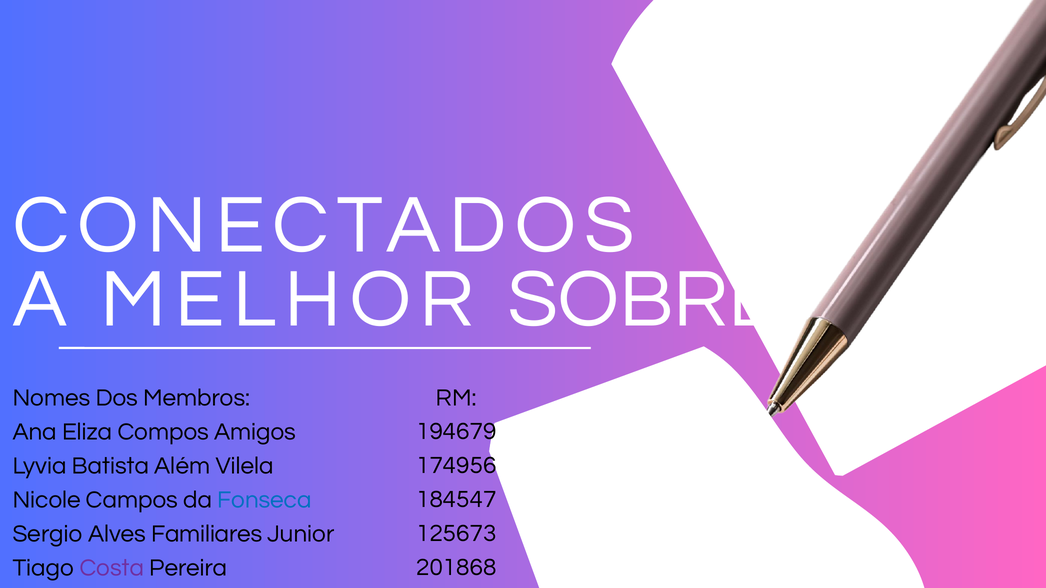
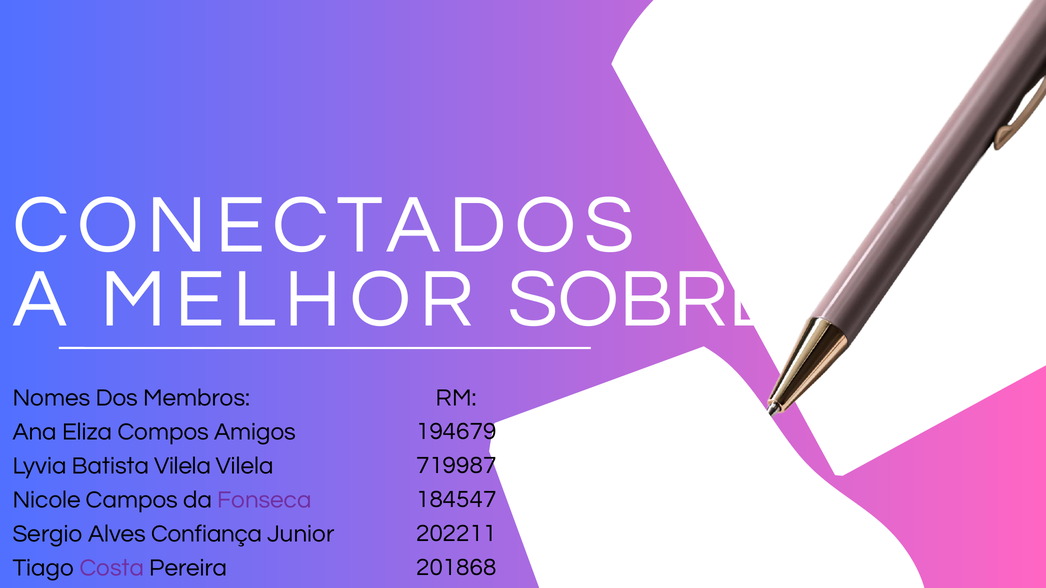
174956: 174956 -> 719987
Batista Além: Além -> Vilela
Fonseca colour: blue -> purple
125673: 125673 -> 202211
Familiares: Familiares -> Confiança
